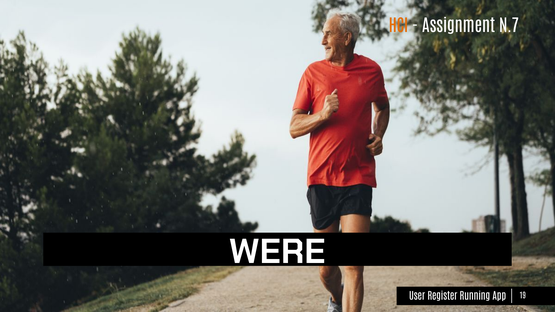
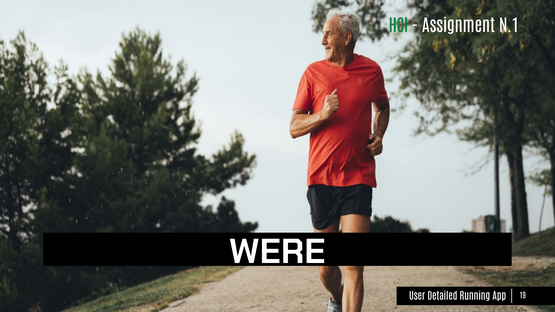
HCI colour: orange -> green
N.7: N.7 -> N.1
Register: Register -> Detailed
